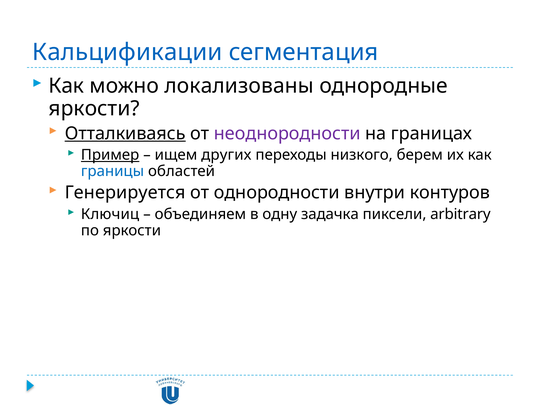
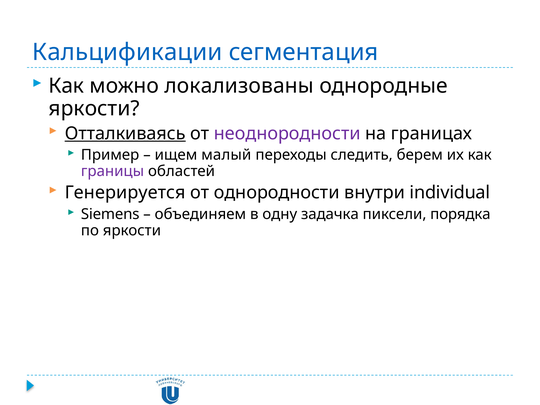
Пример underline: present -> none
других: других -> малый
низкого: низкого -> следить
границы colour: blue -> purple
контуров: контуров -> individual
Ключиц: Ключиц -> Siemens
arbitrary: arbitrary -> порядка
